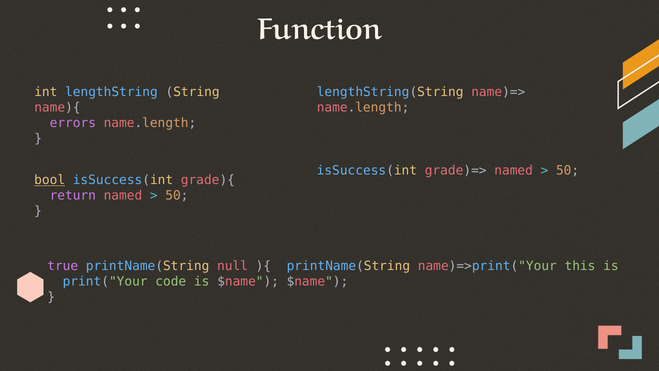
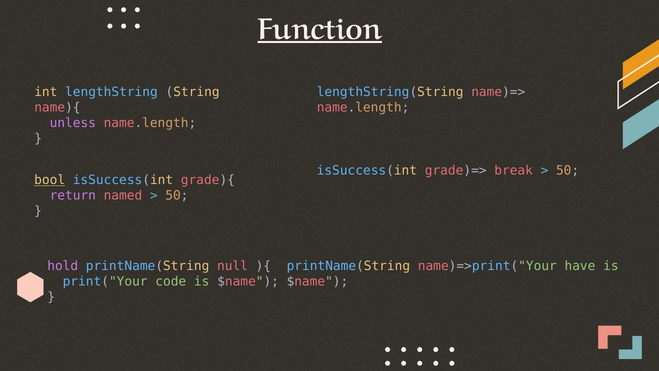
Function underline: none -> present
errors: errors -> unless
grade)=> named: named -> break
true: true -> hold
this: this -> have
